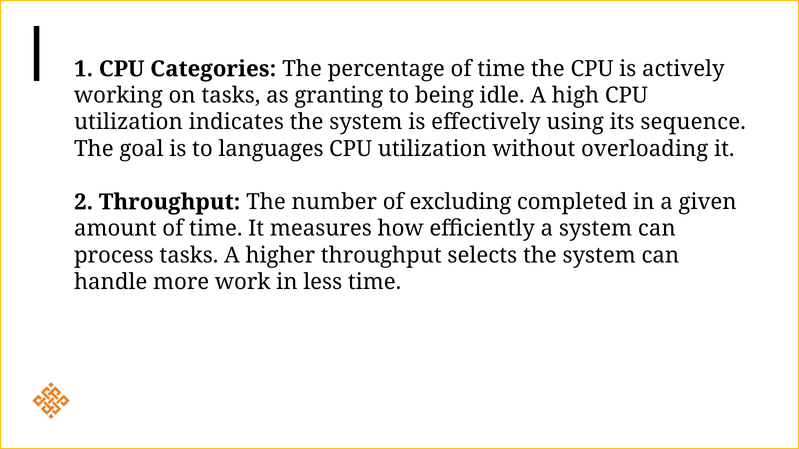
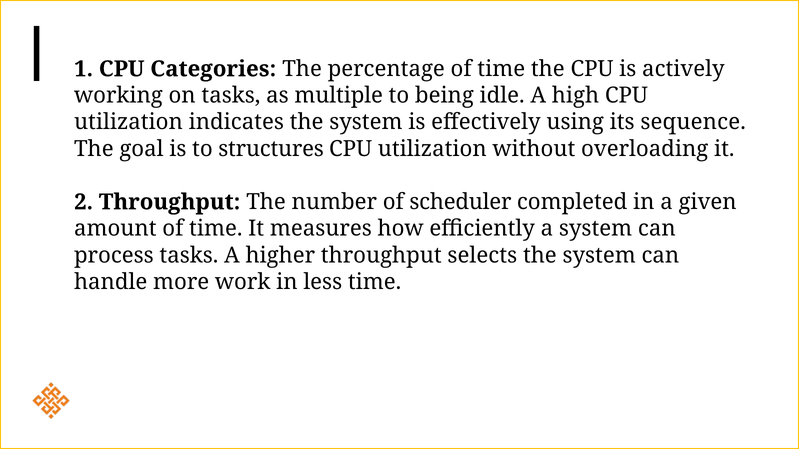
granting: granting -> multiple
languages: languages -> structures
excluding: excluding -> scheduler
